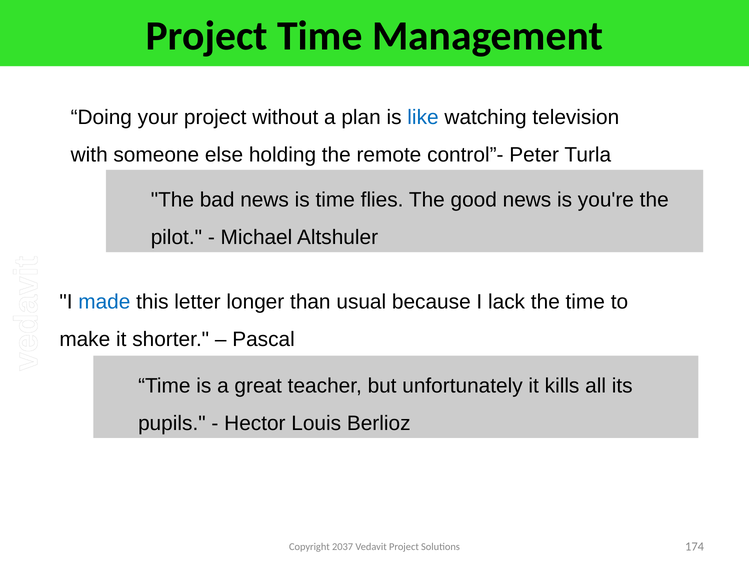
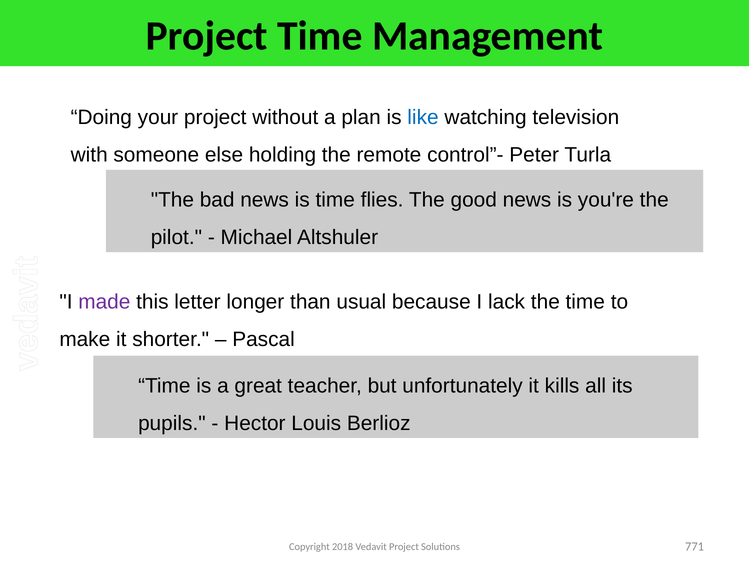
made colour: blue -> purple
2037: 2037 -> 2018
174: 174 -> 771
